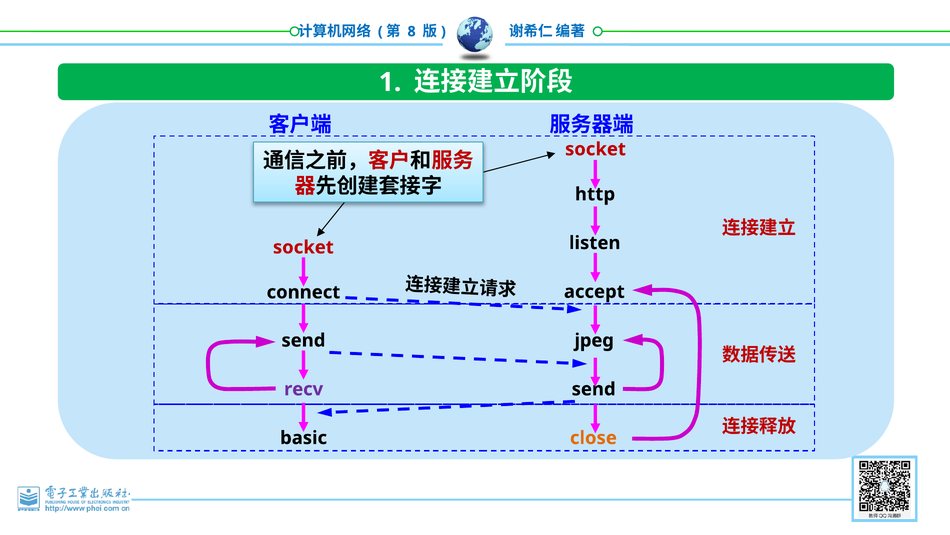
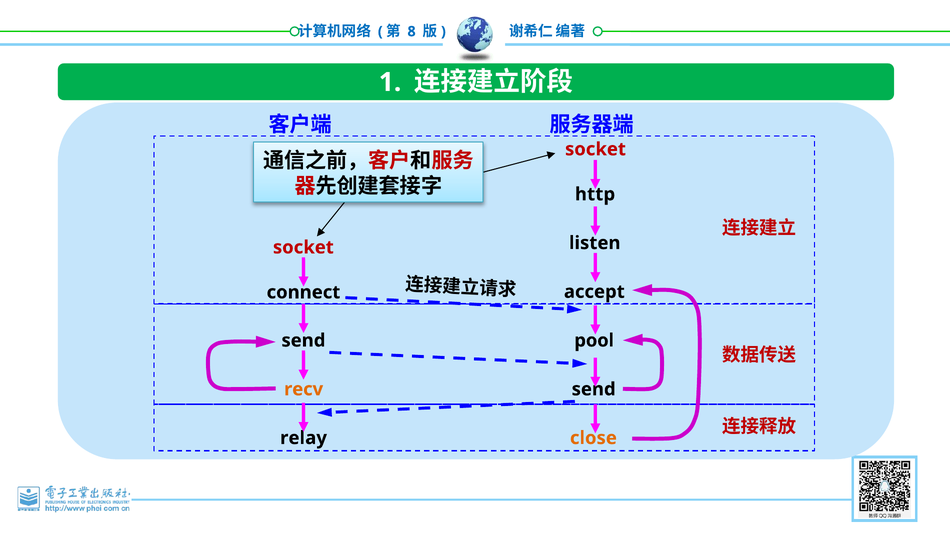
jpeg: jpeg -> pool
recv colour: purple -> orange
basic: basic -> relay
